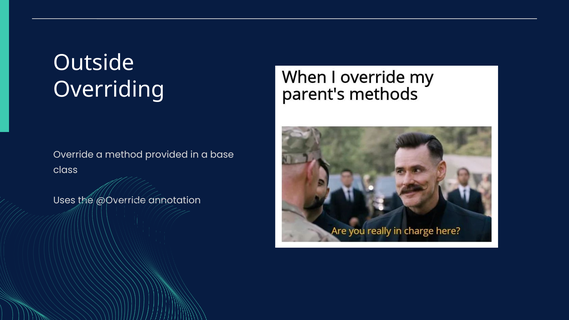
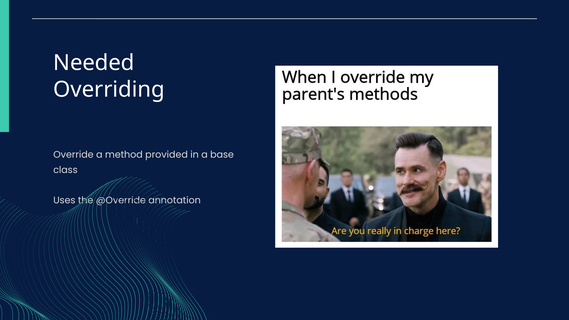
Outside: Outside -> Needed
